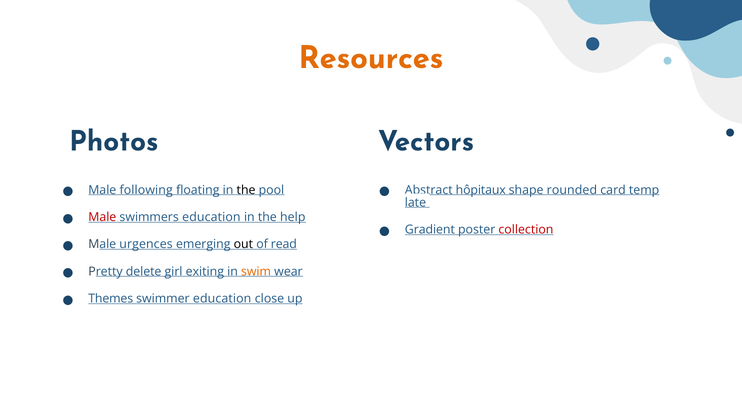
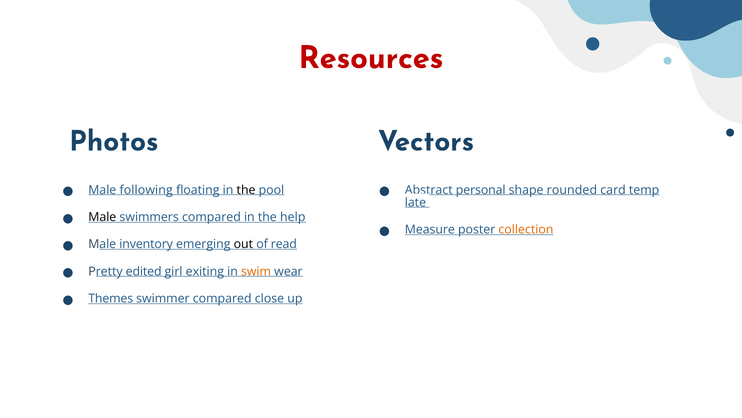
Resources colour: orange -> red
hôpitaux: hôpitaux -> personal
Male at (102, 217) colour: red -> black
swimmers education: education -> compared
Gradient: Gradient -> Measure
collection colour: red -> orange
urgences: urgences -> inventory
delete: delete -> edited
swimmer education: education -> compared
